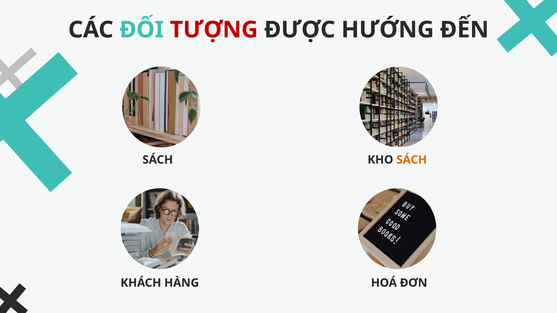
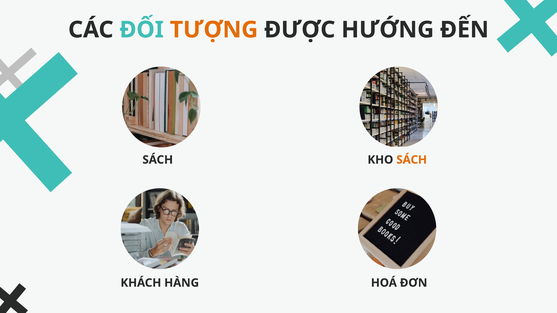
TƯỢNG colour: red -> orange
